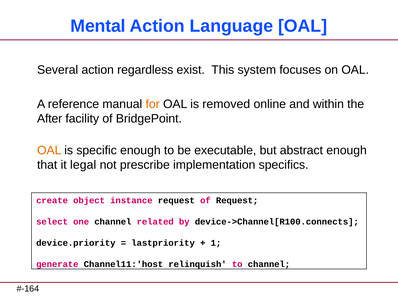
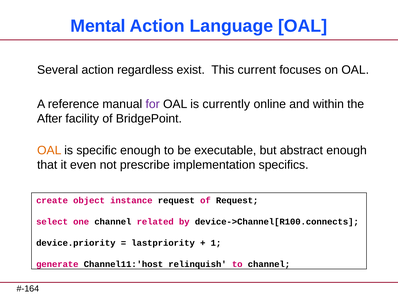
system: system -> current
for colour: orange -> purple
removed: removed -> currently
legal: legal -> even
